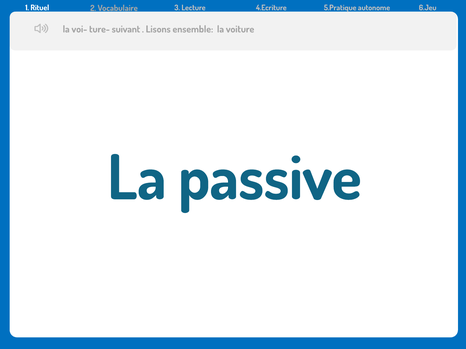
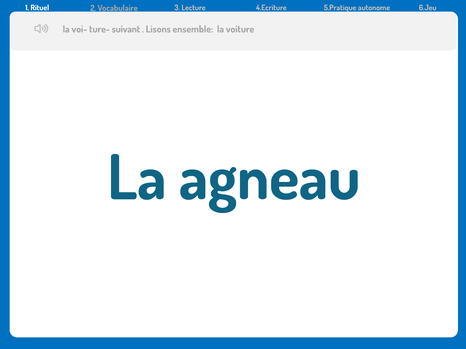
passive: passive -> agneau
